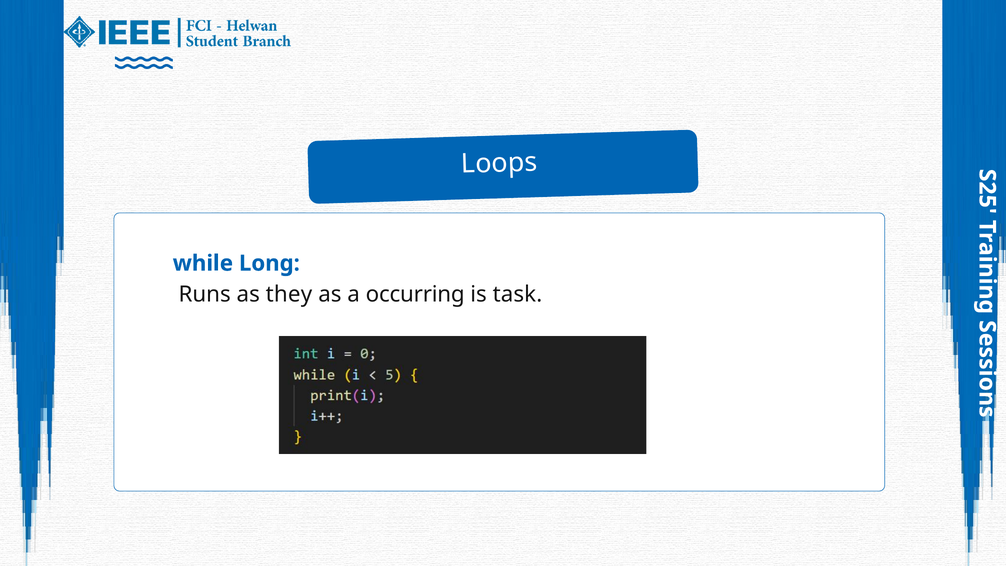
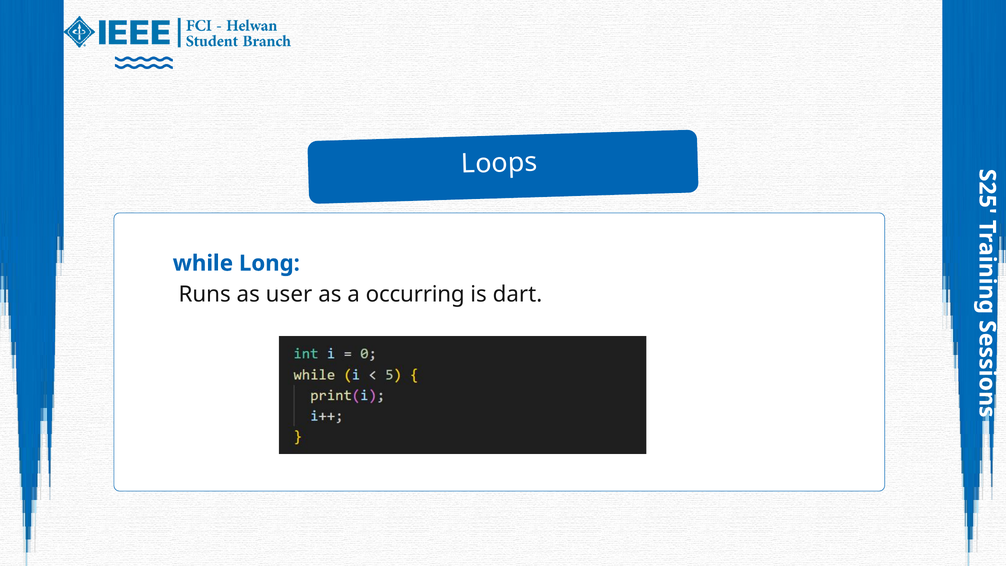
they: they -> user
task: task -> dart
